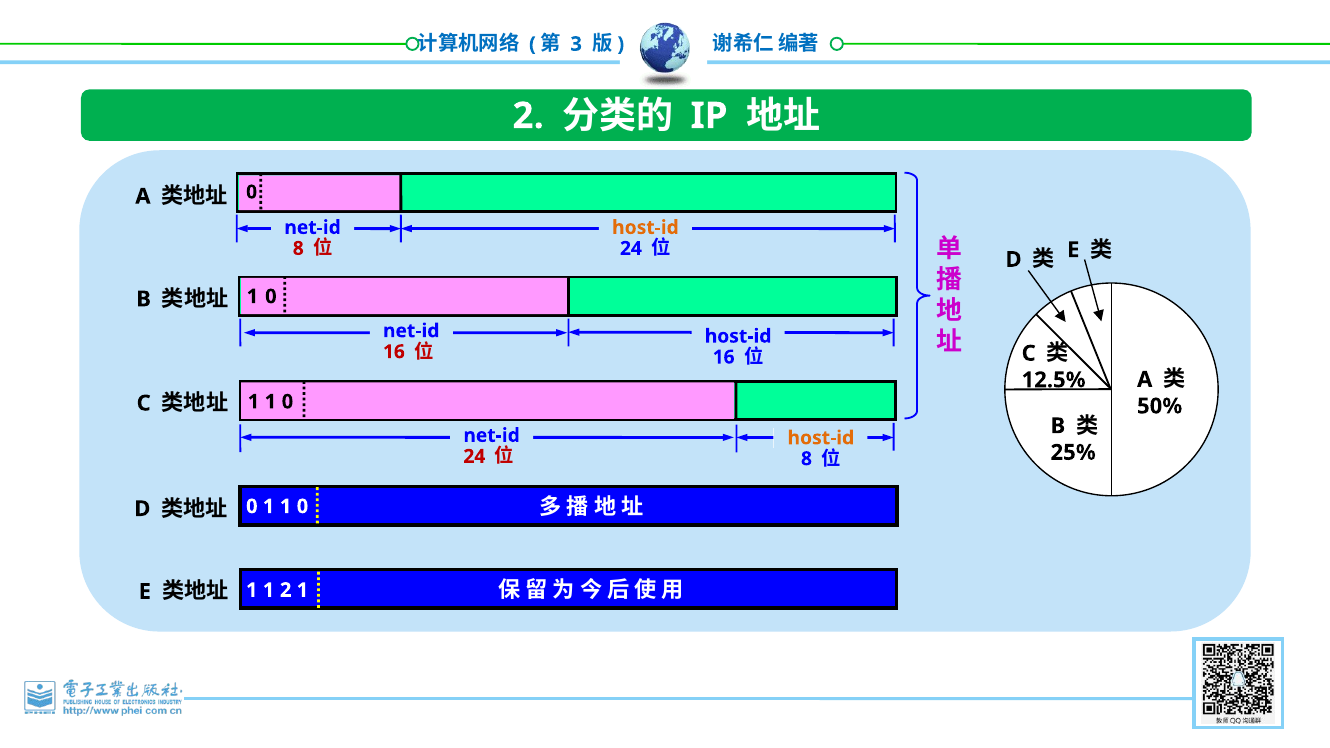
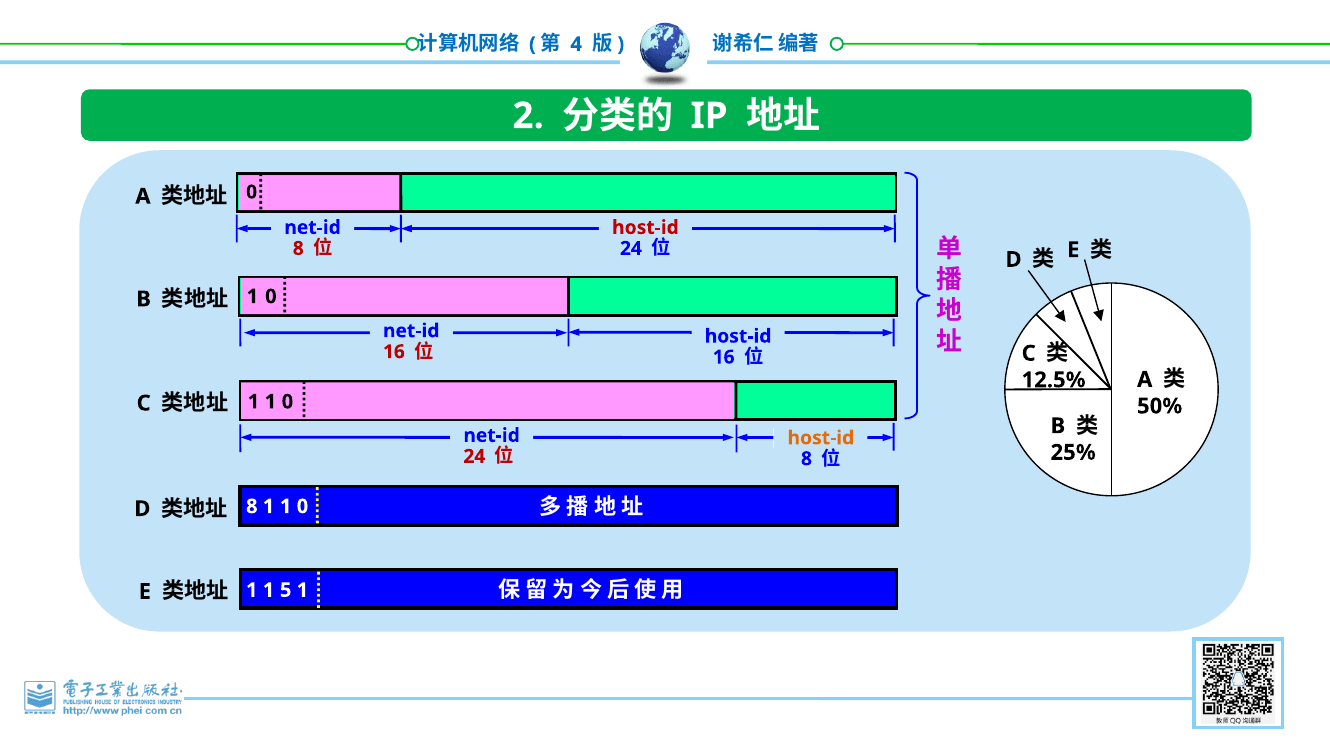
3: 3 -> 4
host-id at (645, 228) colour: orange -> red
0 at (252, 507): 0 -> 8
1 2: 2 -> 5
